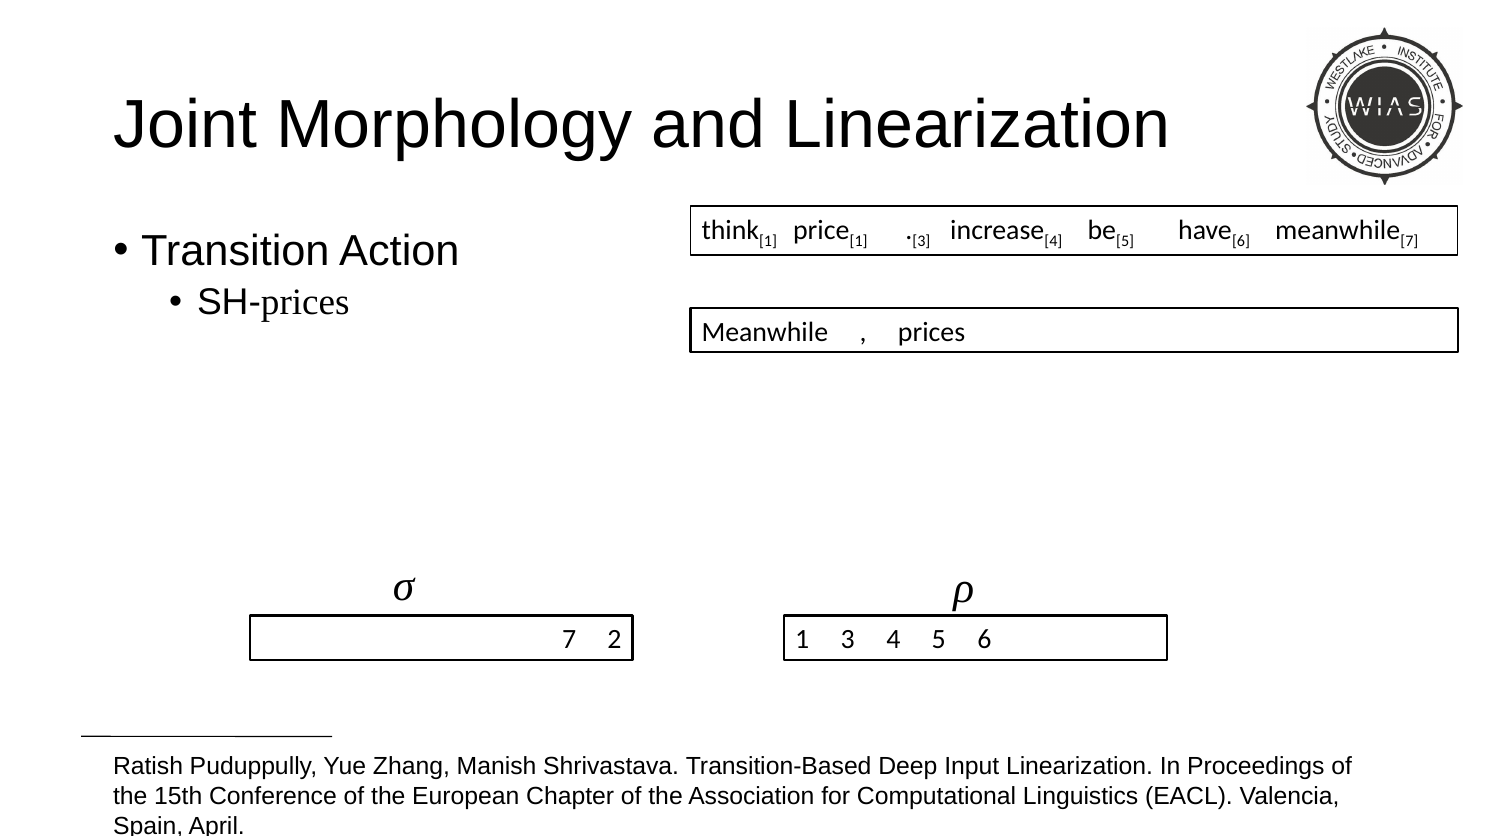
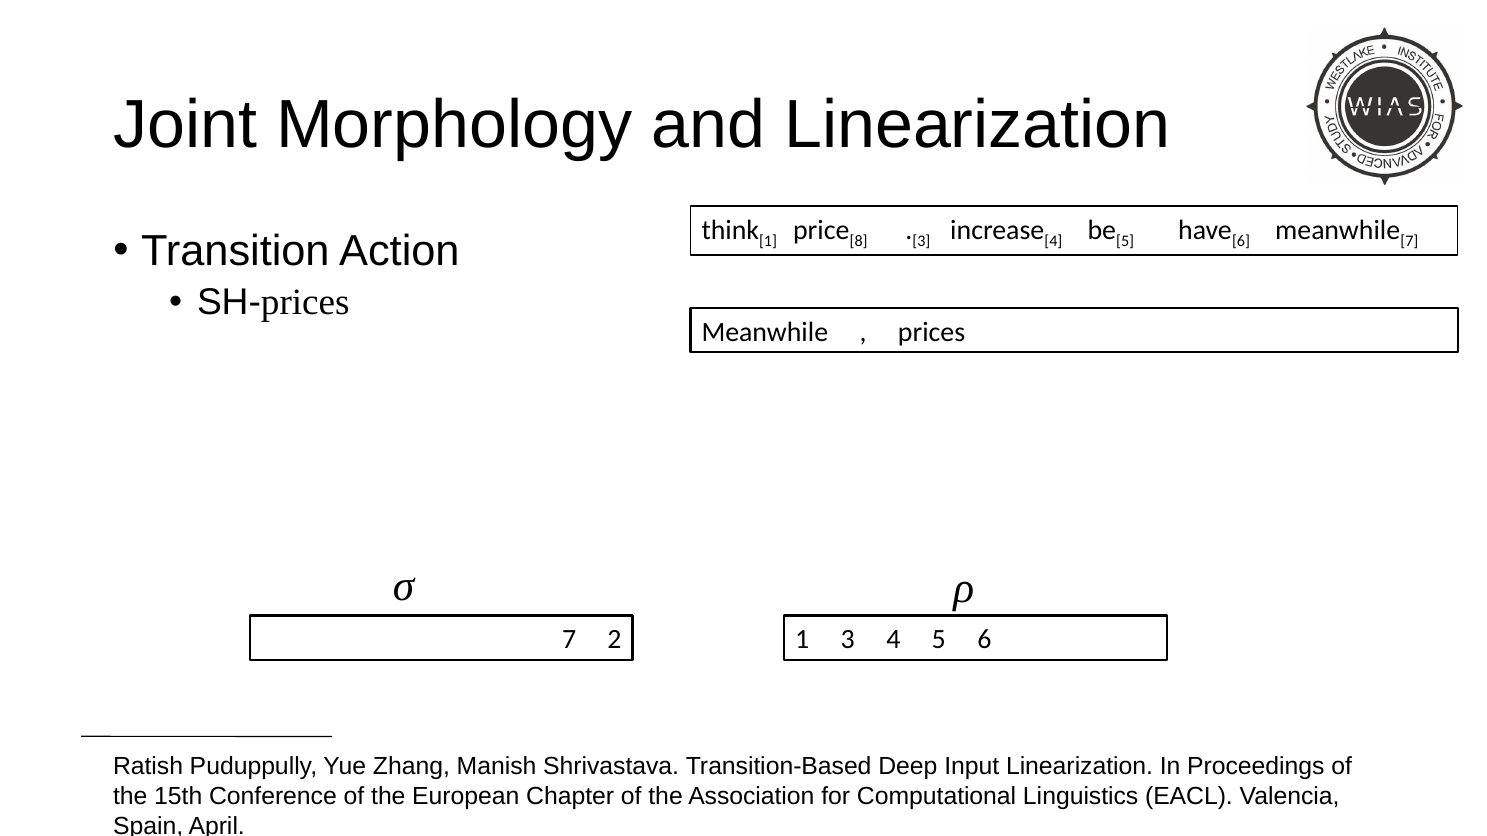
1 at (859, 241): 1 -> 8
